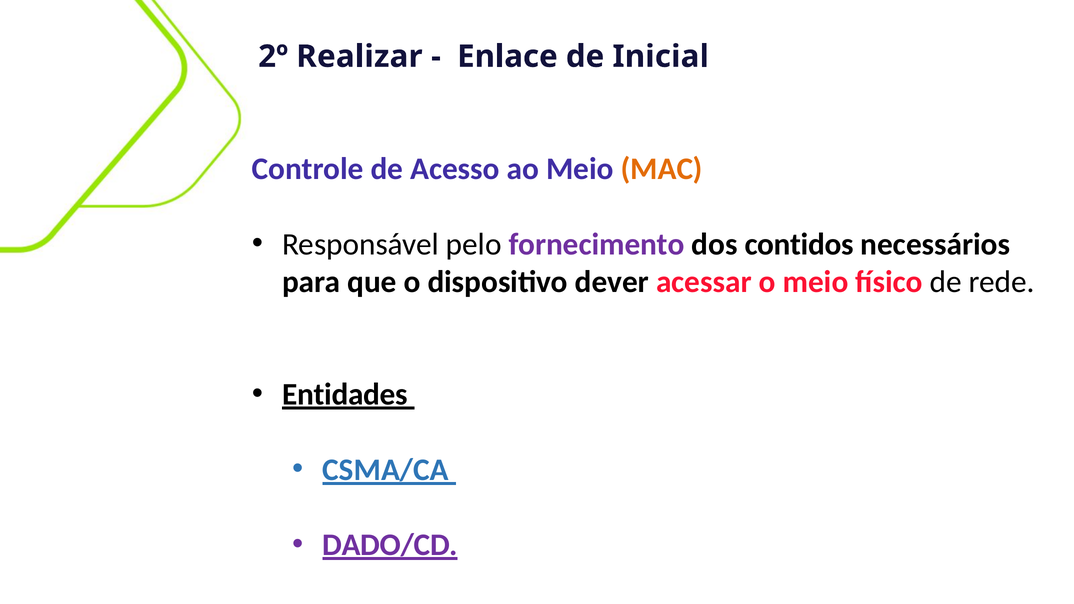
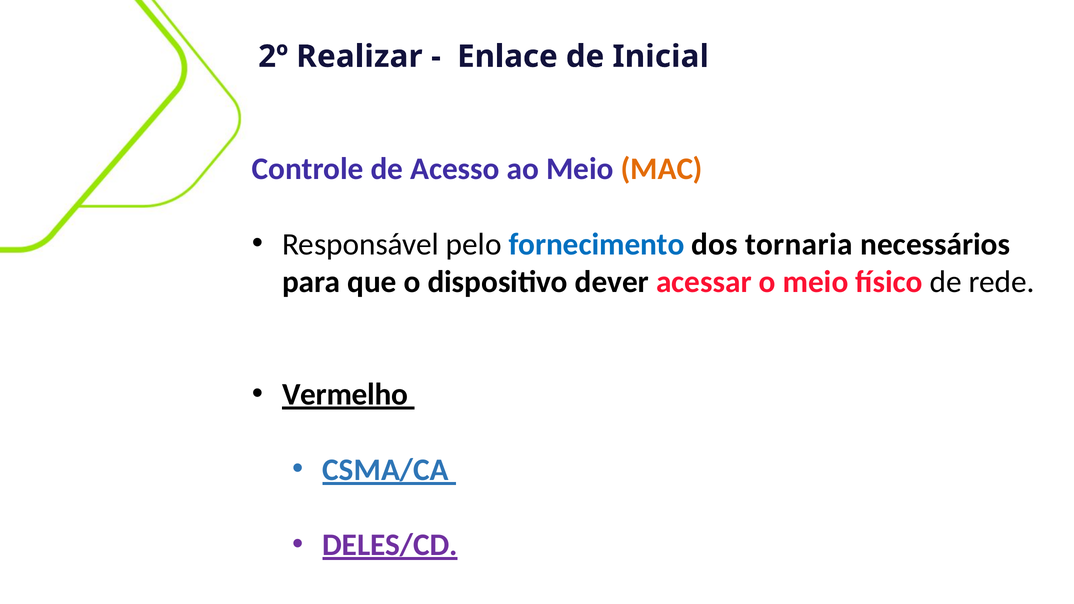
fornecimento colour: purple -> blue
contidos: contidos -> tornaria
Entidades: Entidades -> Vermelho
DADO/CD: DADO/CD -> DELES/CD
